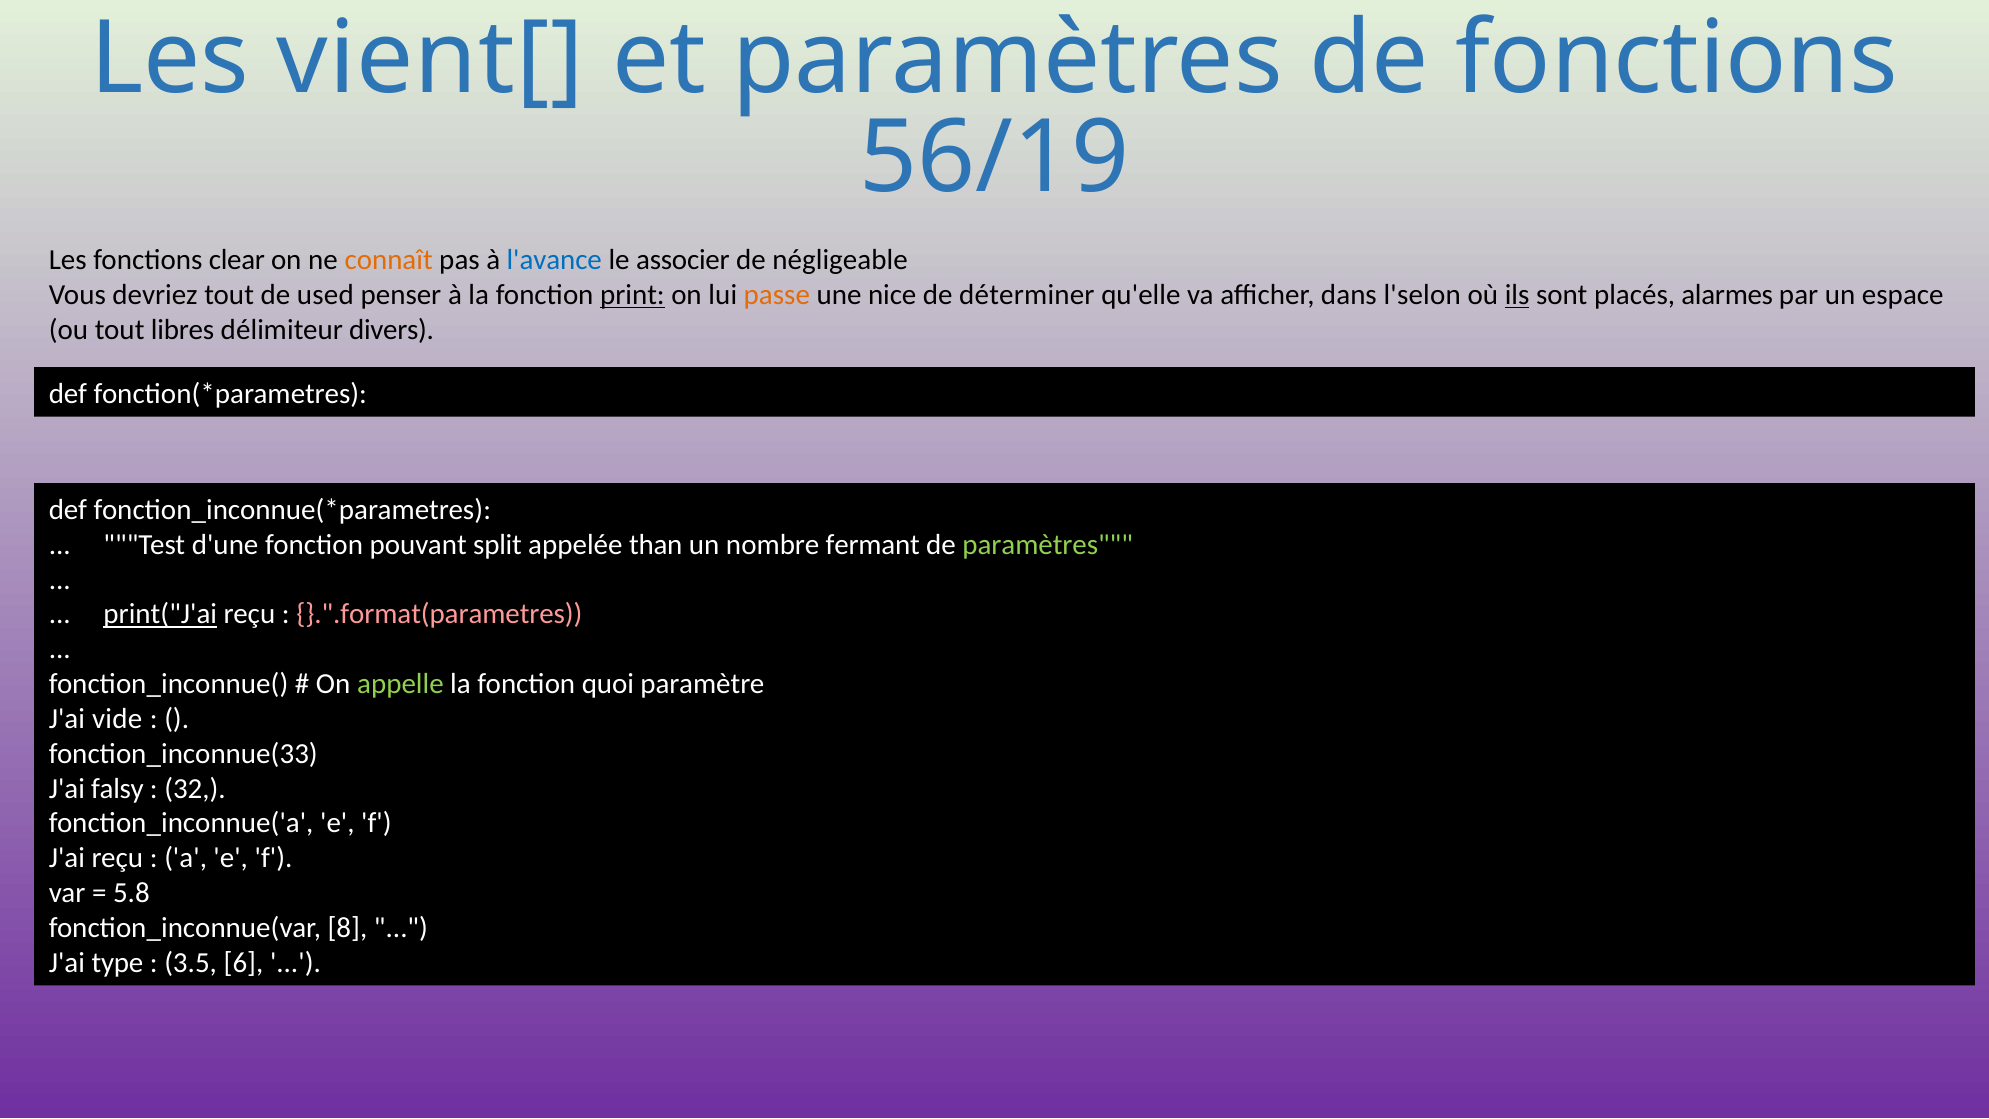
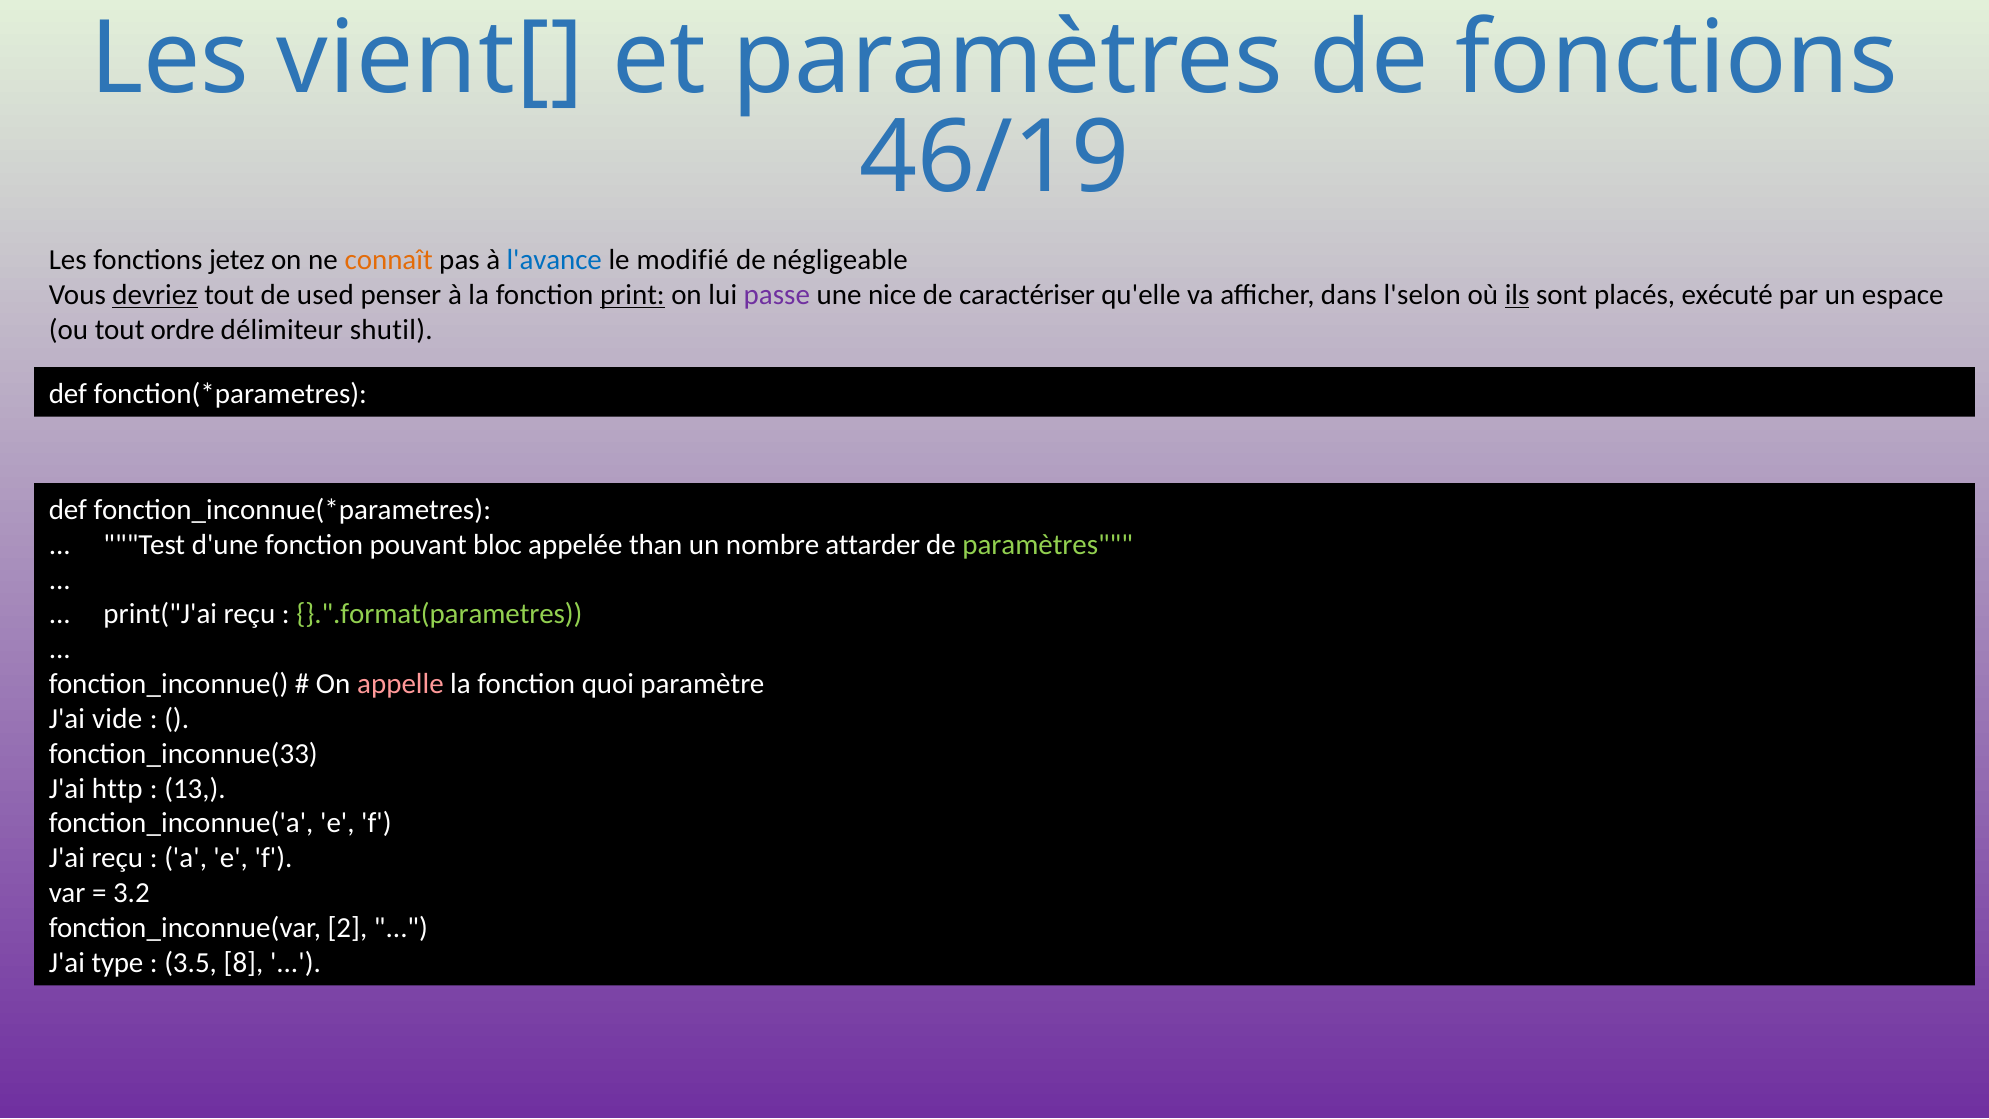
56/19: 56/19 -> 46/19
clear: clear -> jetez
associer: associer -> modifié
devriez underline: none -> present
passe colour: orange -> purple
déterminer: déterminer -> caractériser
alarmes: alarmes -> exécuté
libres: libres -> ordre
divers: divers -> shutil
split: split -> bloc
fermant: fermant -> attarder
print("J'ai underline: present -> none
}.".format(parametres colour: pink -> light green
appelle colour: light green -> pink
falsy: falsy -> http
32: 32 -> 13
5.8: 5.8 -> 3.2
8: 8 -> 2
6: 6 -> 8
